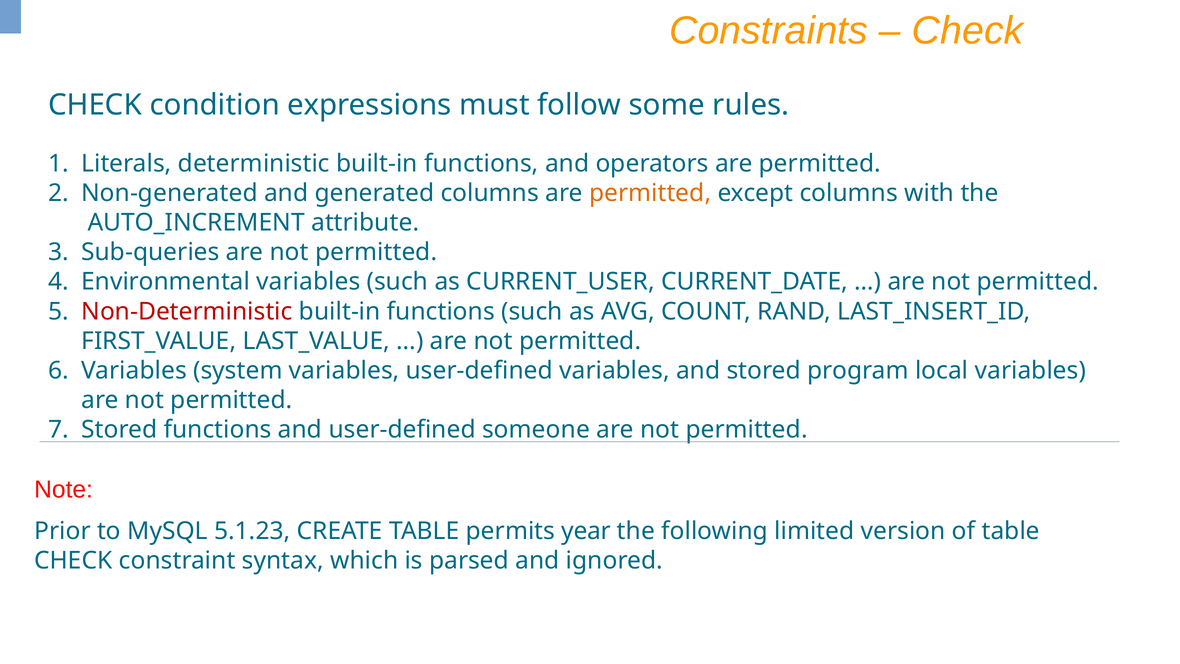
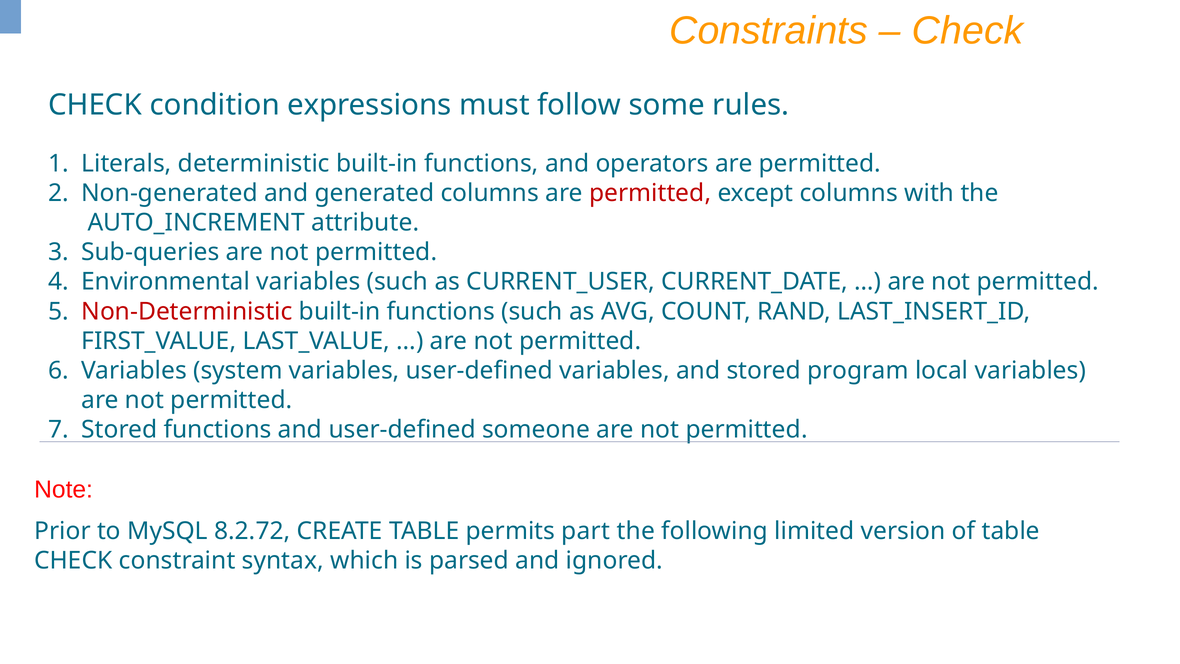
permitted at (650, 193) colour: orange -> red
5.1.23: 5.1.23 -> 8.2.72
year: year -> part
